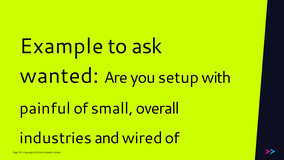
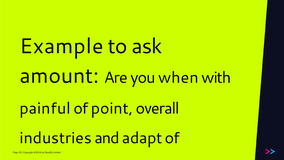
wanted: wanted -> amount
setup: setup -> when
small: small -> point
wired: wired -> adapt
